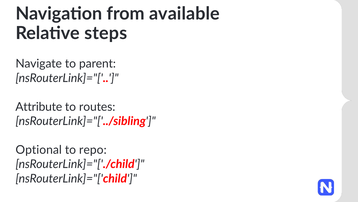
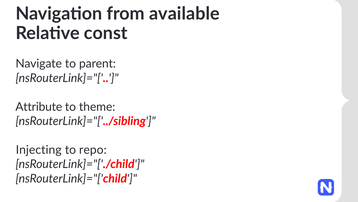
steps: steps -> const
routes: routes -> theme
Optional: Optional -> Injecting
